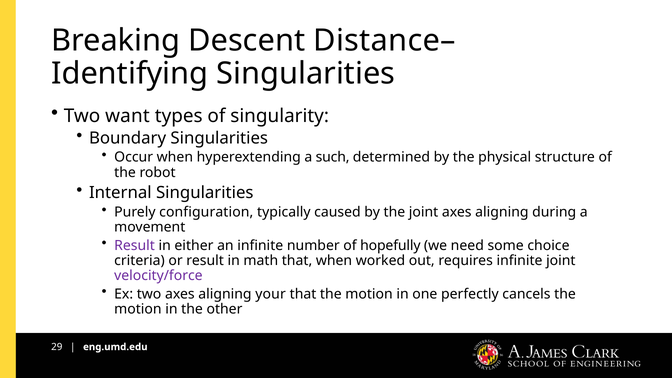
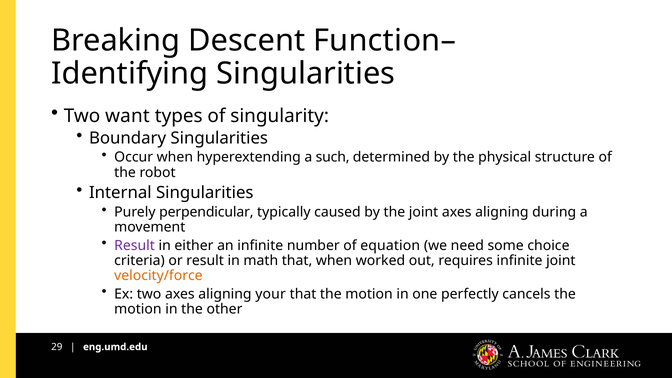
Distance–: Distance– -> Function–
configuration: configuration -> perpendicular
hopefully: hopefully -> equation
velocity/force colour: purple -> orange
